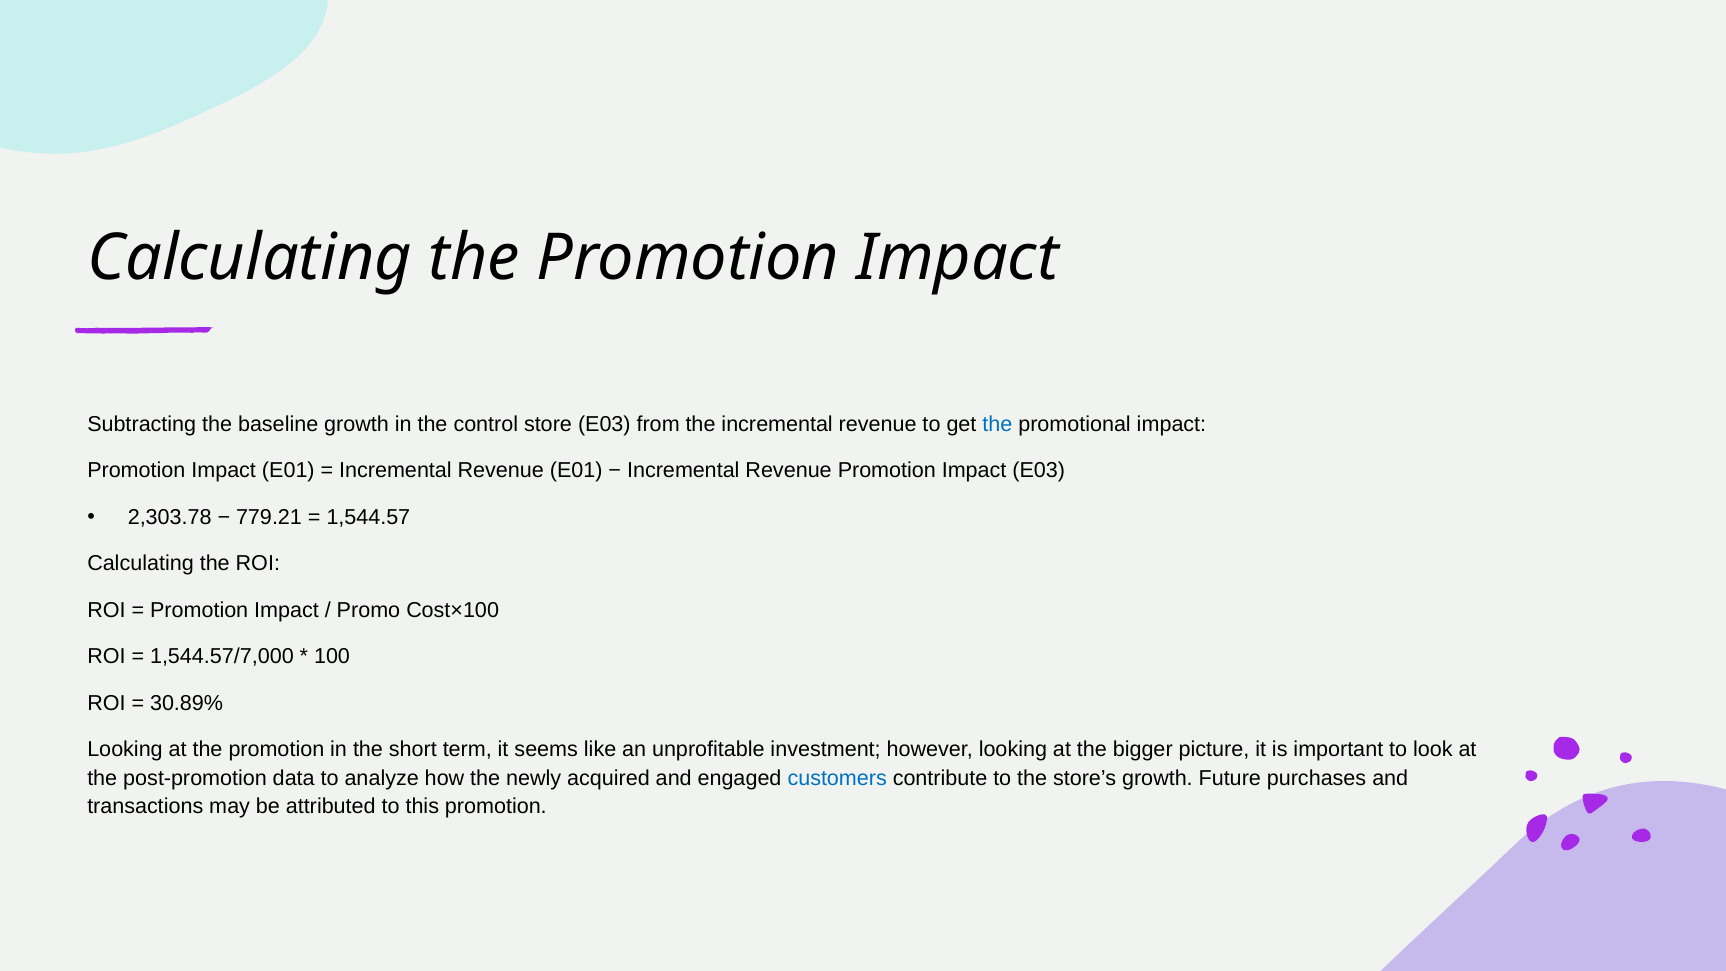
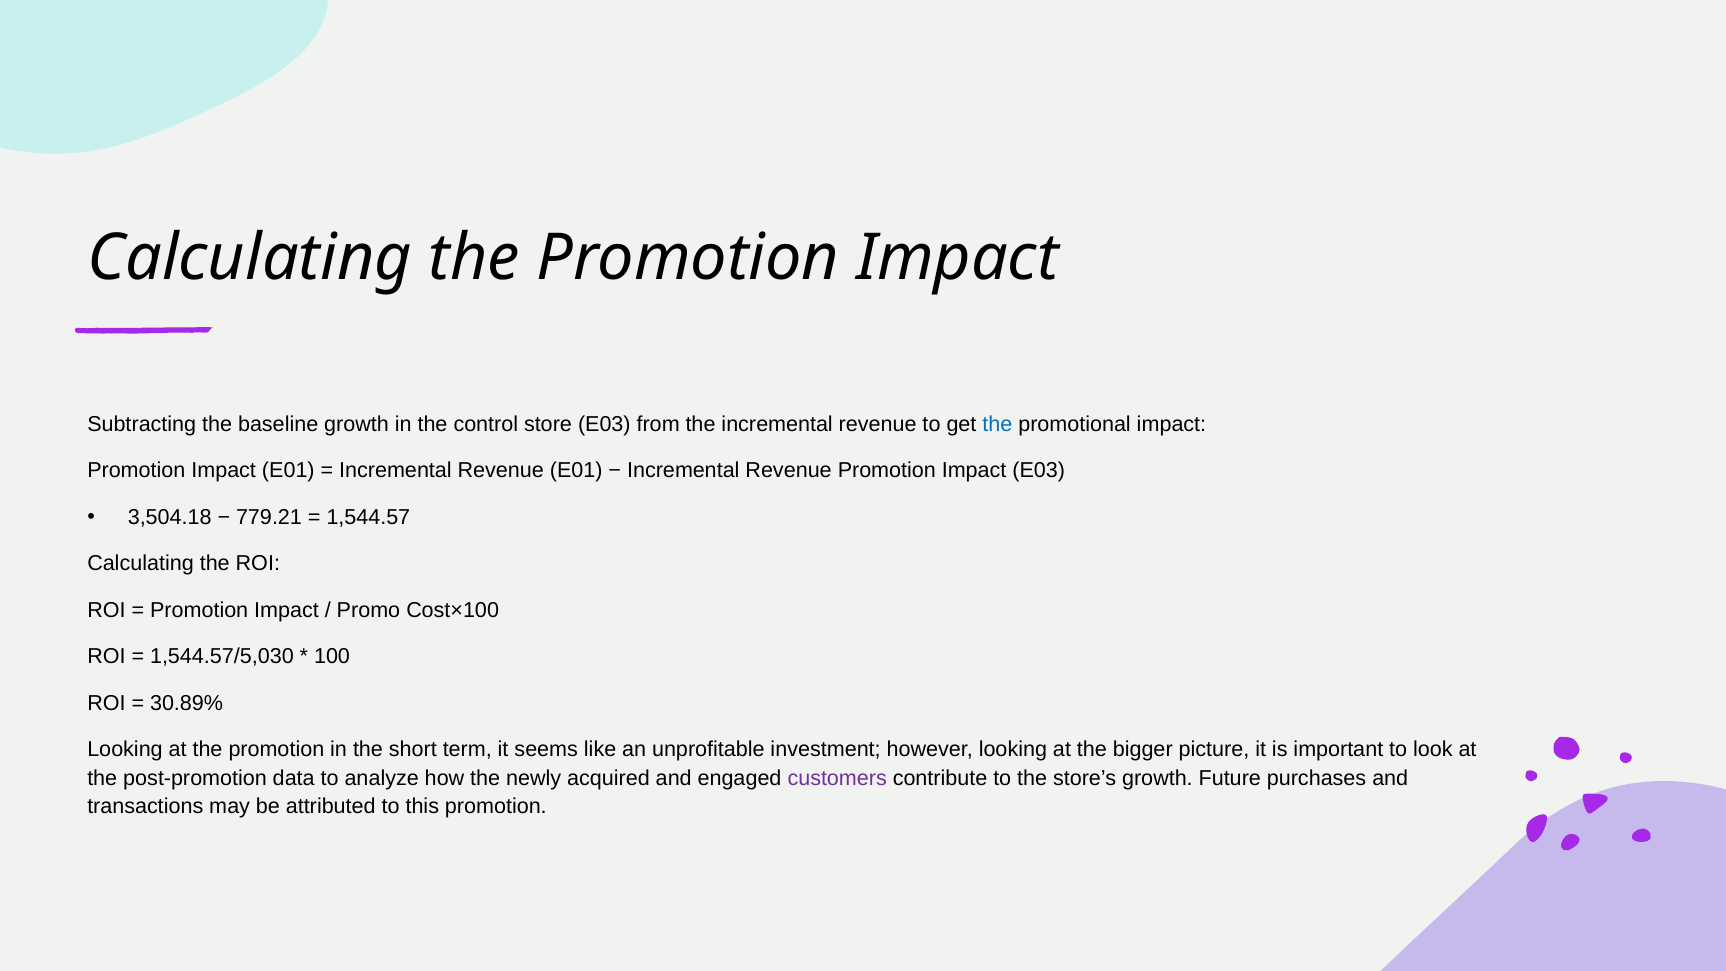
2,303.78: 2,303.78 -> 3,504.18
1,544.57/7,000: 1,544.57/7,000 -> 1,544.57/5,030
customers colour: blue -> purple
